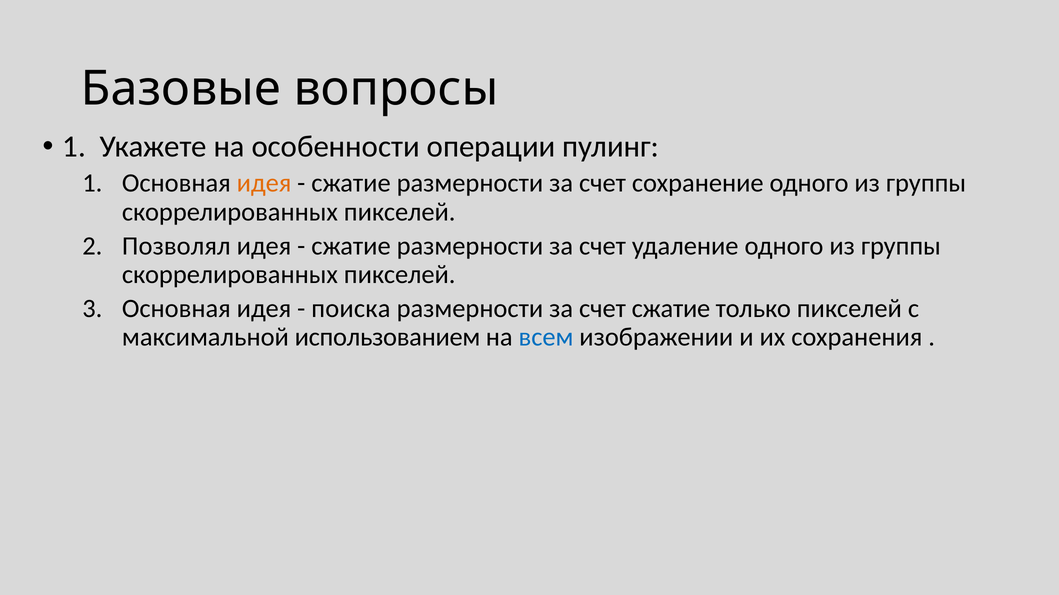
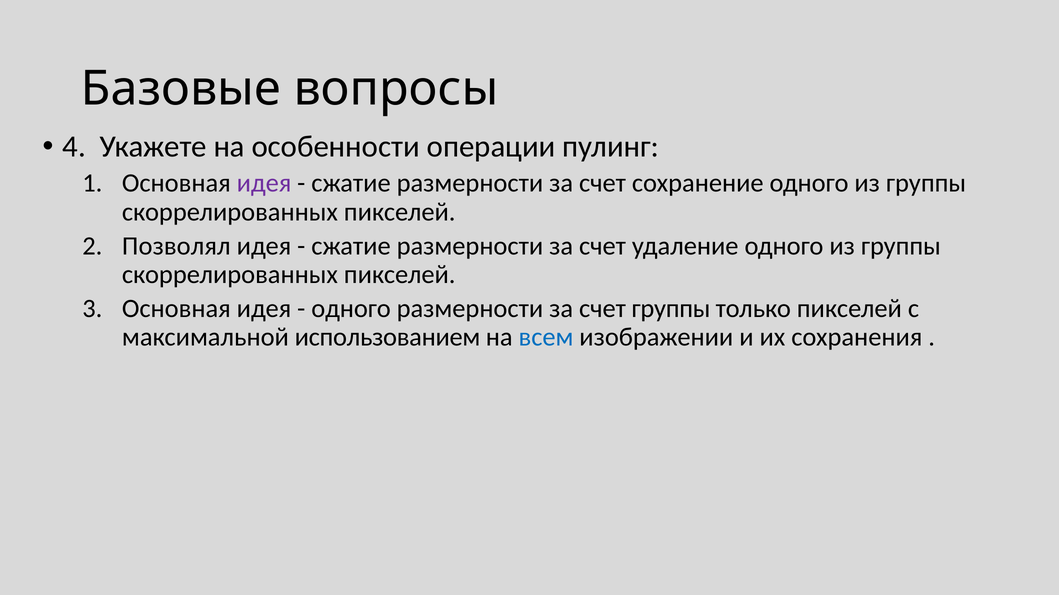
1 at (74, 147): 1 -> 4
идея at (264, 183) colour: orange -> purple
поиска at (351, 309): поиска -> одного
счет сжатие: сжатие -> группы
